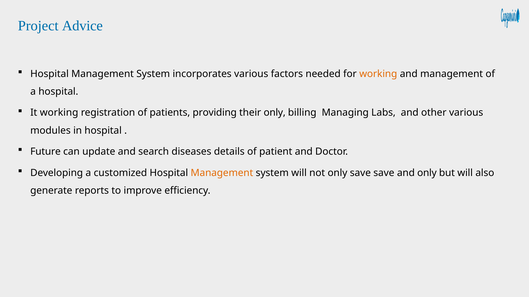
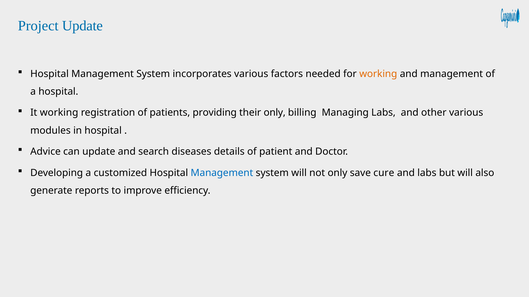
Project Advice: Advice -> Update
Future: Future -> Advice
Management at (222, 173) colour: orange -> blue
save save: save -> cure
and only: only -> labs
